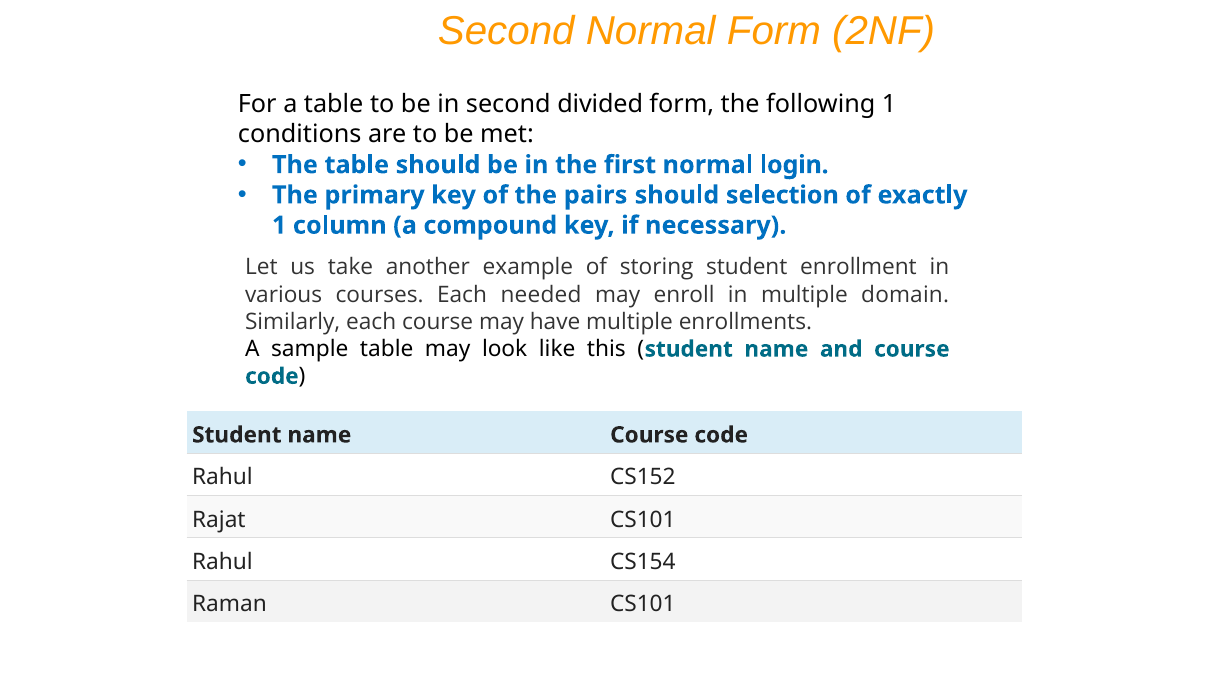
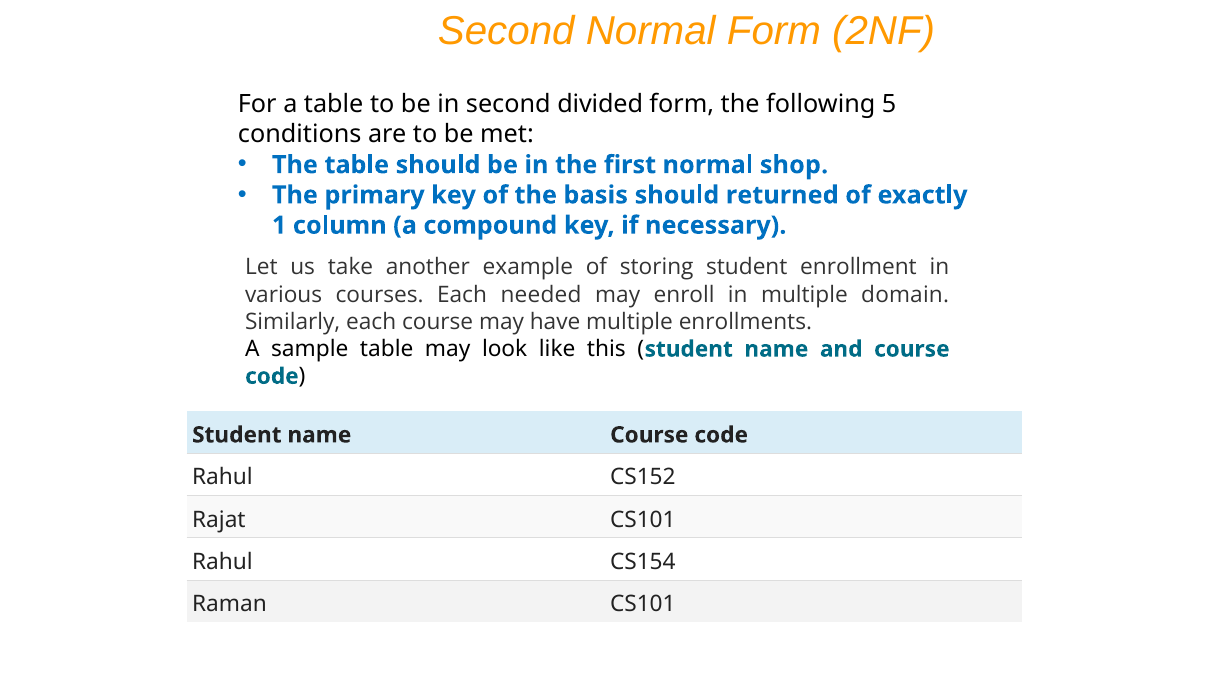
following 1: 1 -> 5
login: login -> shop
pairs: pairs -> basis
selection: selection -> returned
